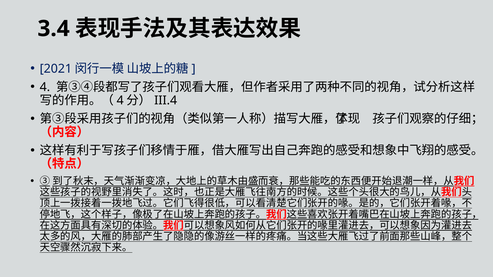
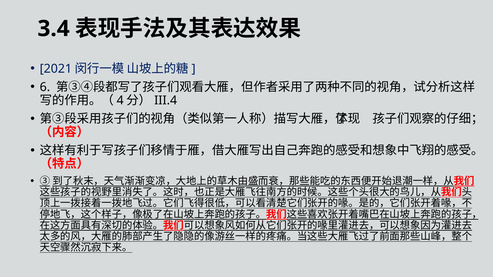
4 at (45, 87): 4 -> 6
